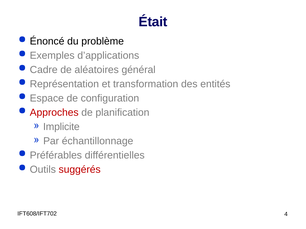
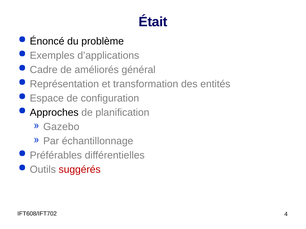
aléatoires: aléatoires -> améliorés
Approches colour: red -> black
Implicite: Implicite -> Gazebo
